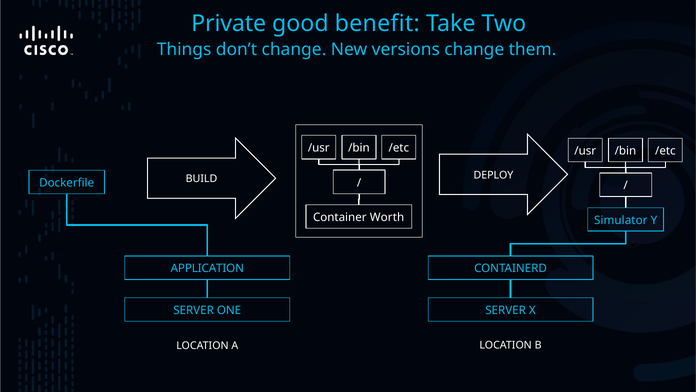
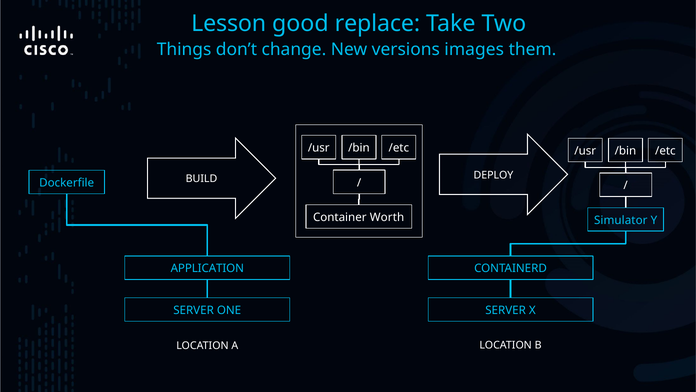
Private: Private -> Lesson
benefit: benefit -> replace
versions change: change -> images
